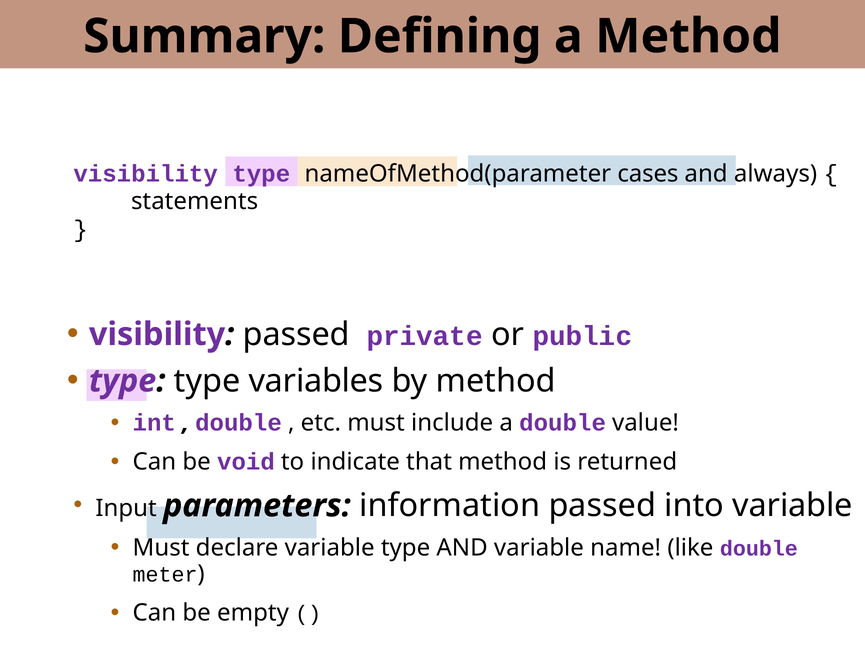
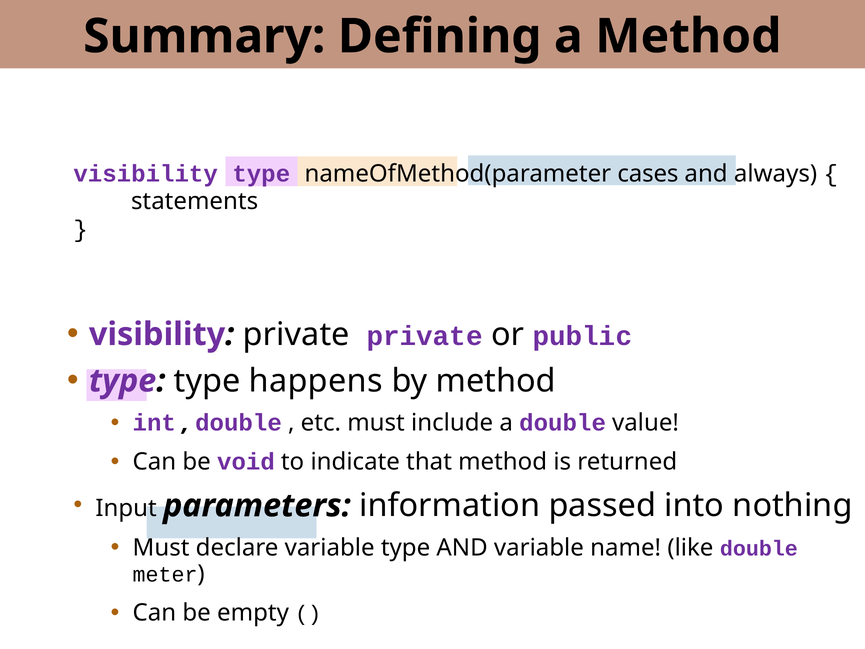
visibility passed: passed -> private
variables: variables -> happens
into variable: variable -> nothing
